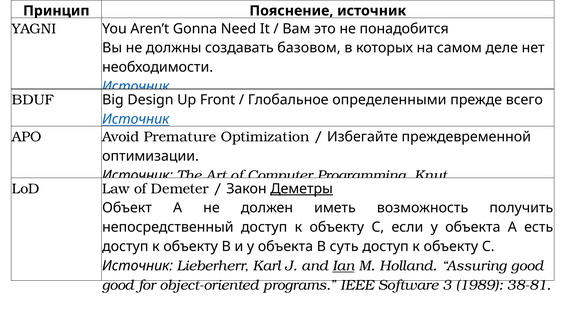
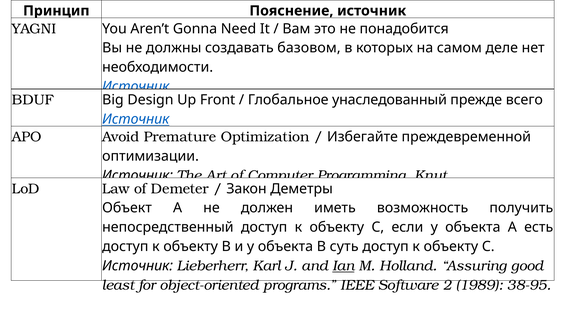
определенными: определенными -> унаследованный
Деметры underline: present -> none
good at (118, 286): good -> least
3: 3 -> 2
38-81: 38-81 -> 38-95
